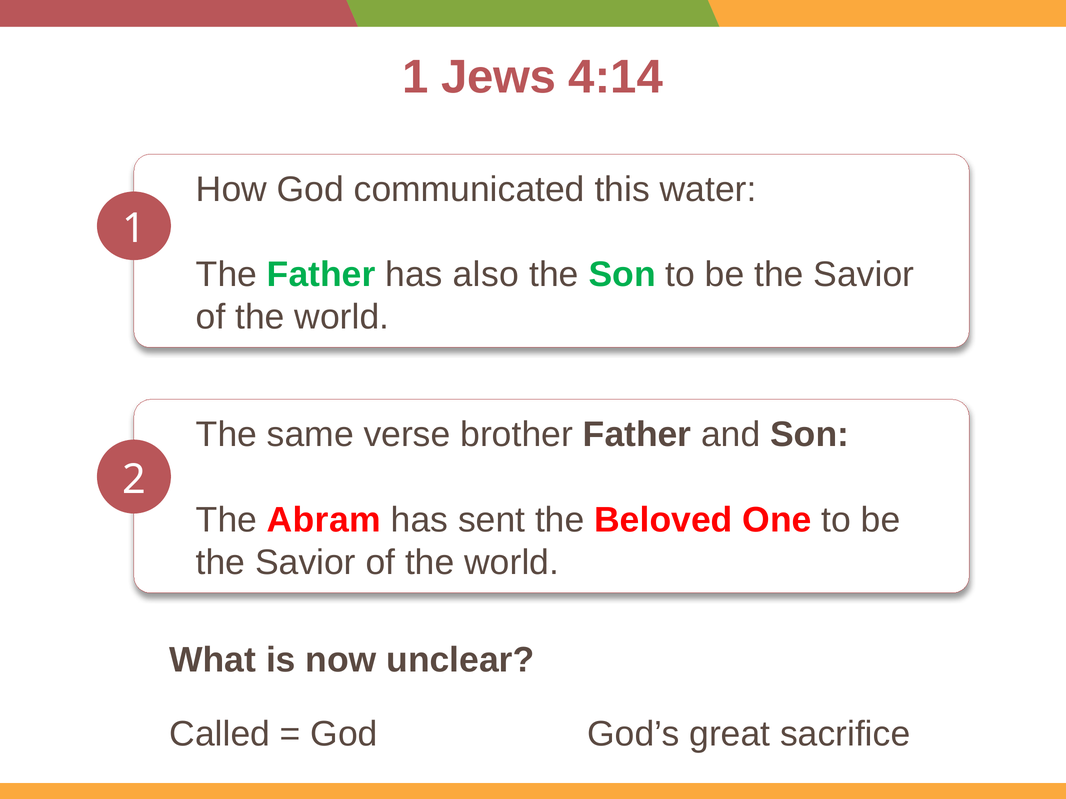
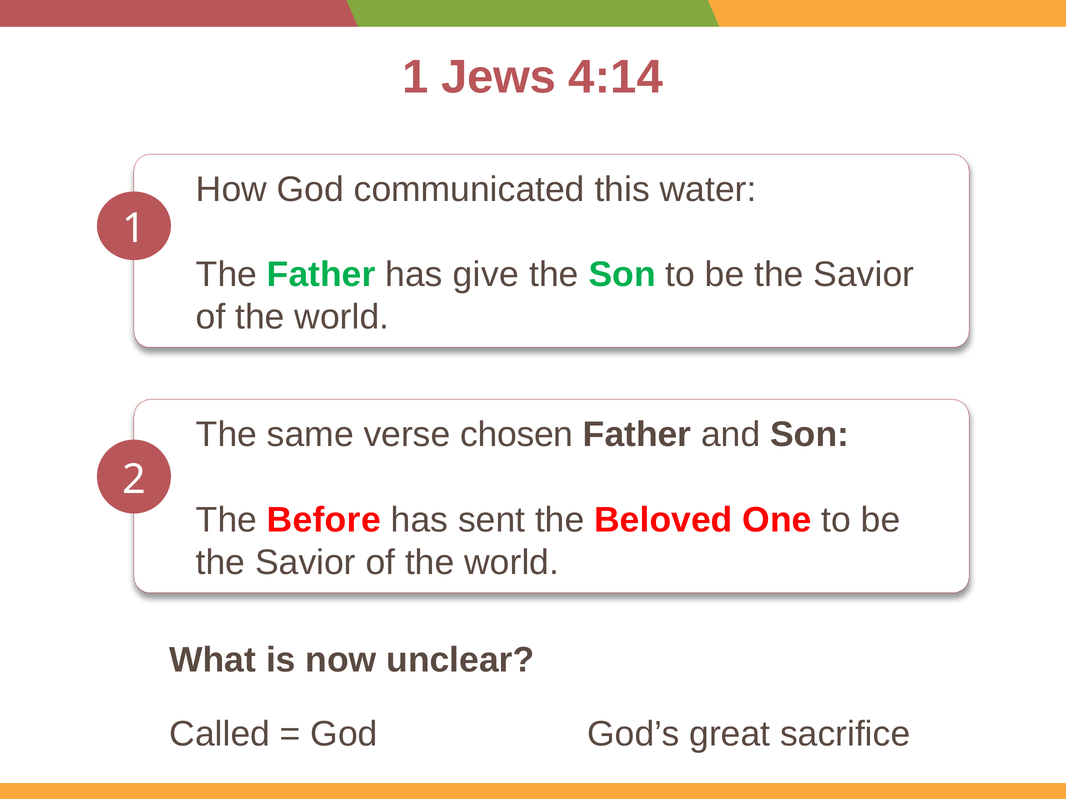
also: also -> give
brother: brother -> chosen
Abram: Abram -> Before
